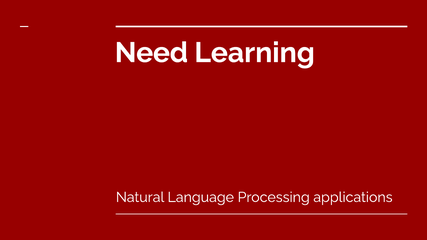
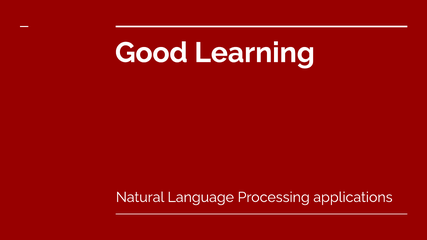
Need: Need -> Good
